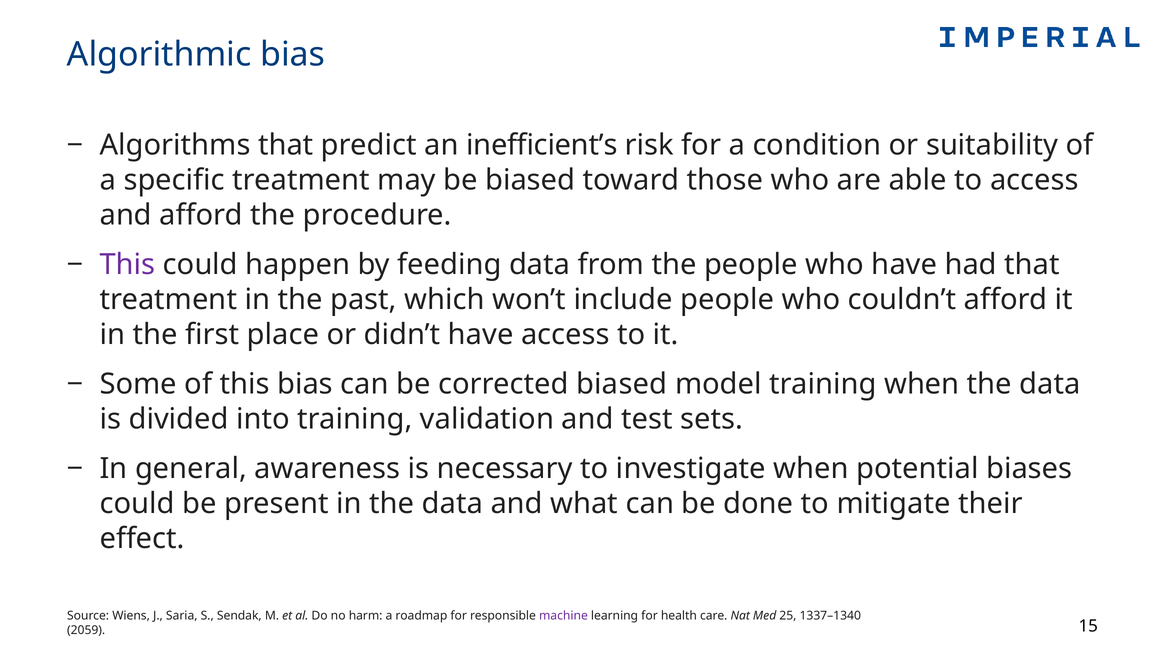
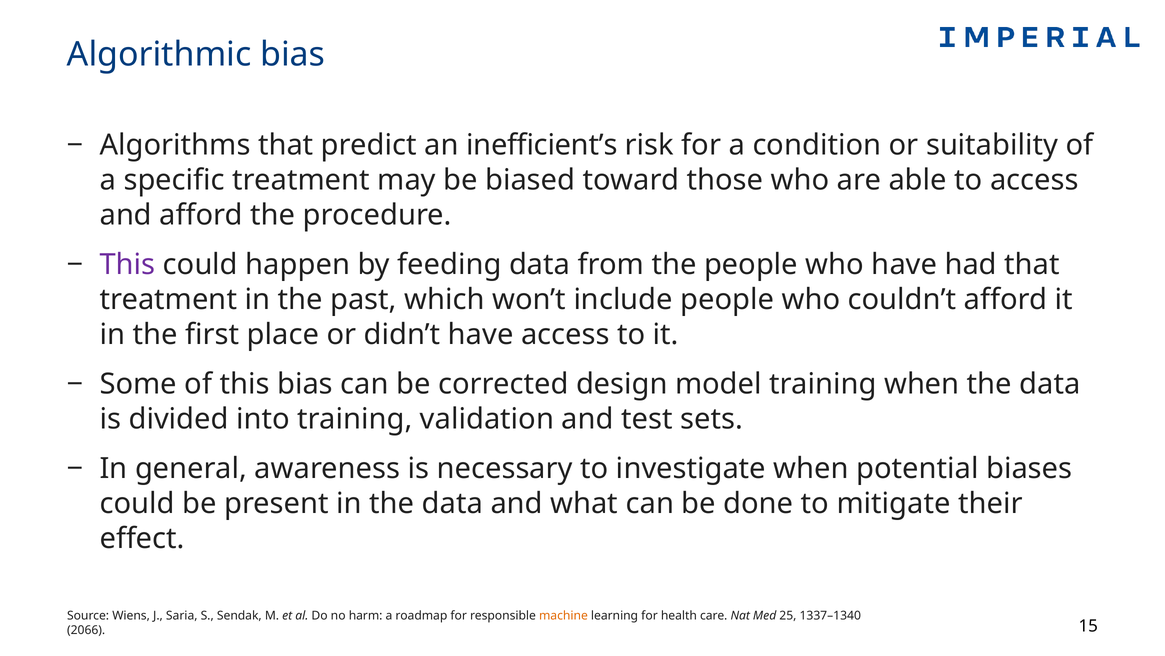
corrected biased: biased -> design
machine colour: purple -> orange
2059: 2059 -> 2066
